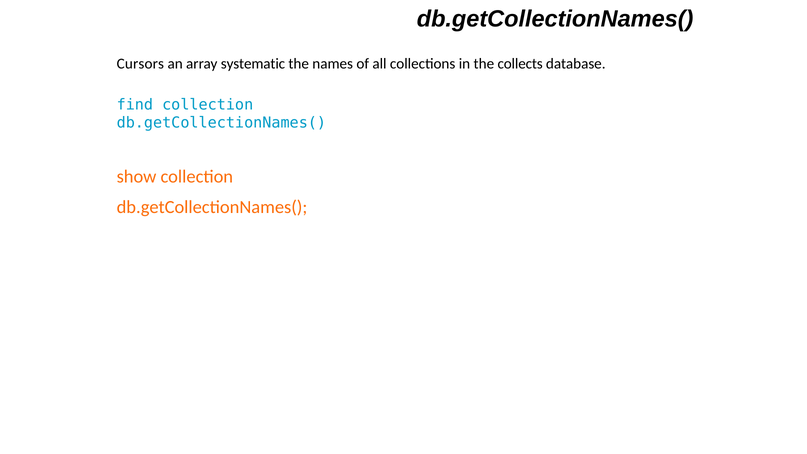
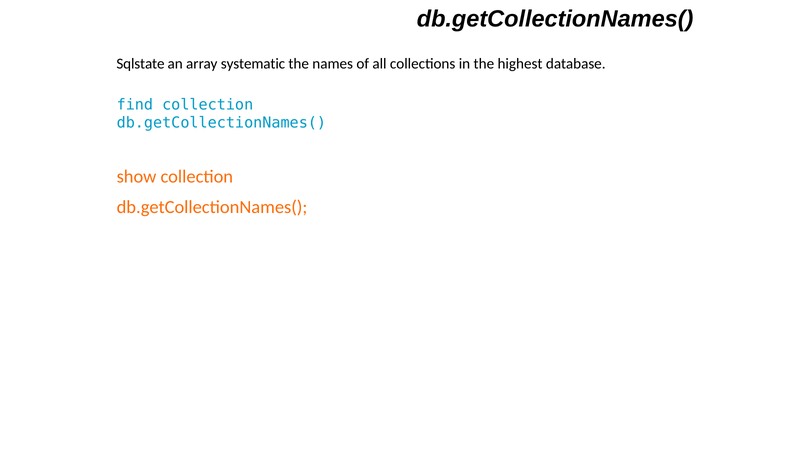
Cursors: Cursors -> Sqlstate
collects: collects -> highest
